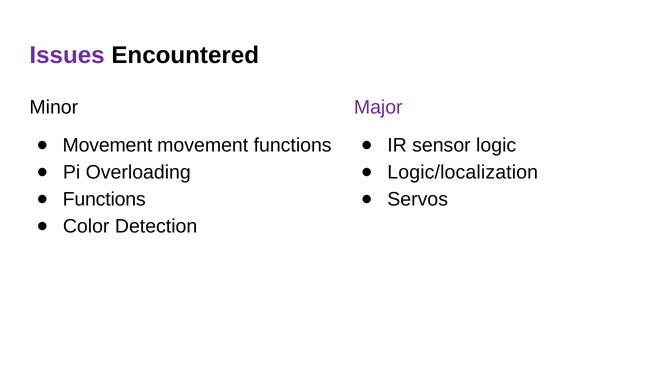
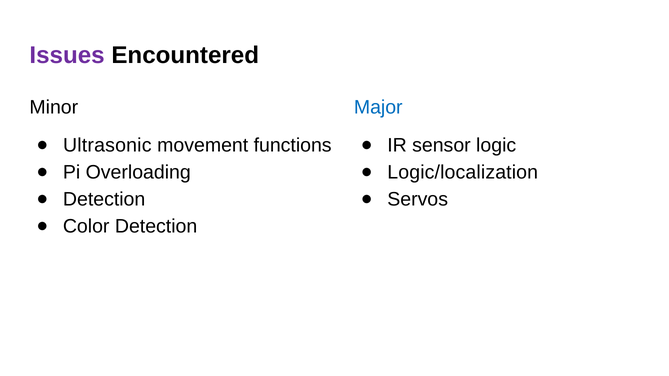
Major colour: purple -> blue
Movement at (107, 146): Movement -> Ultrasonic
Functions at (104, 199): Functions -> Detection
